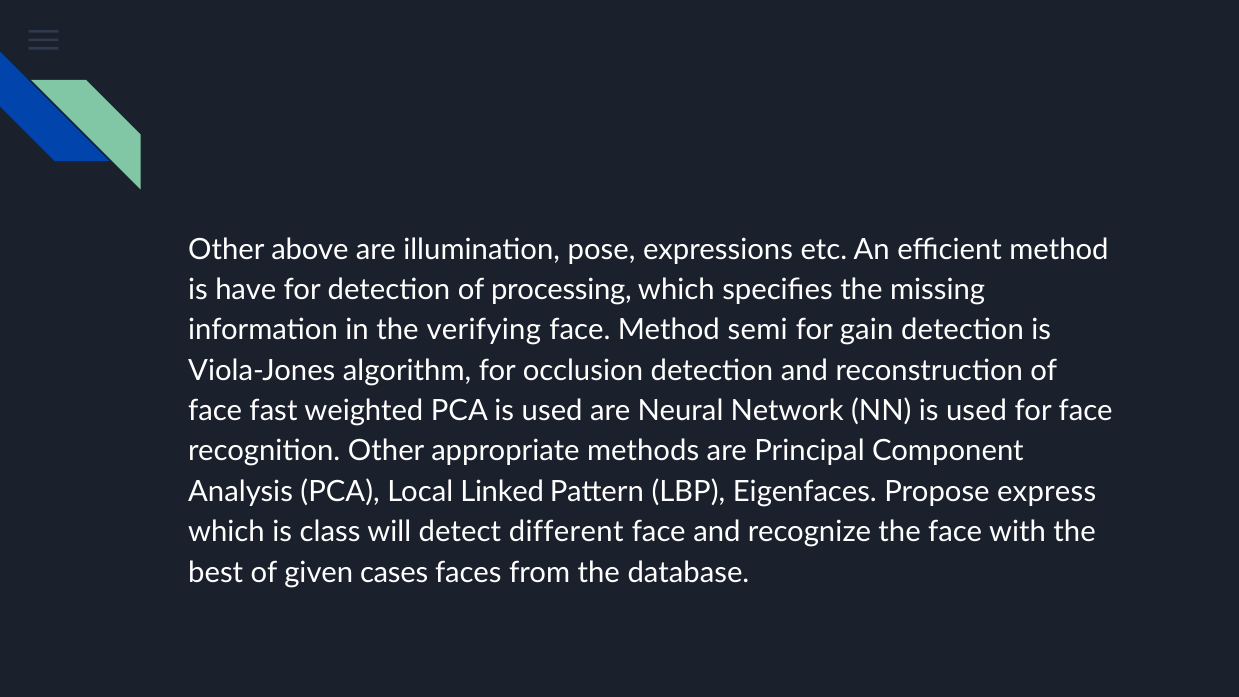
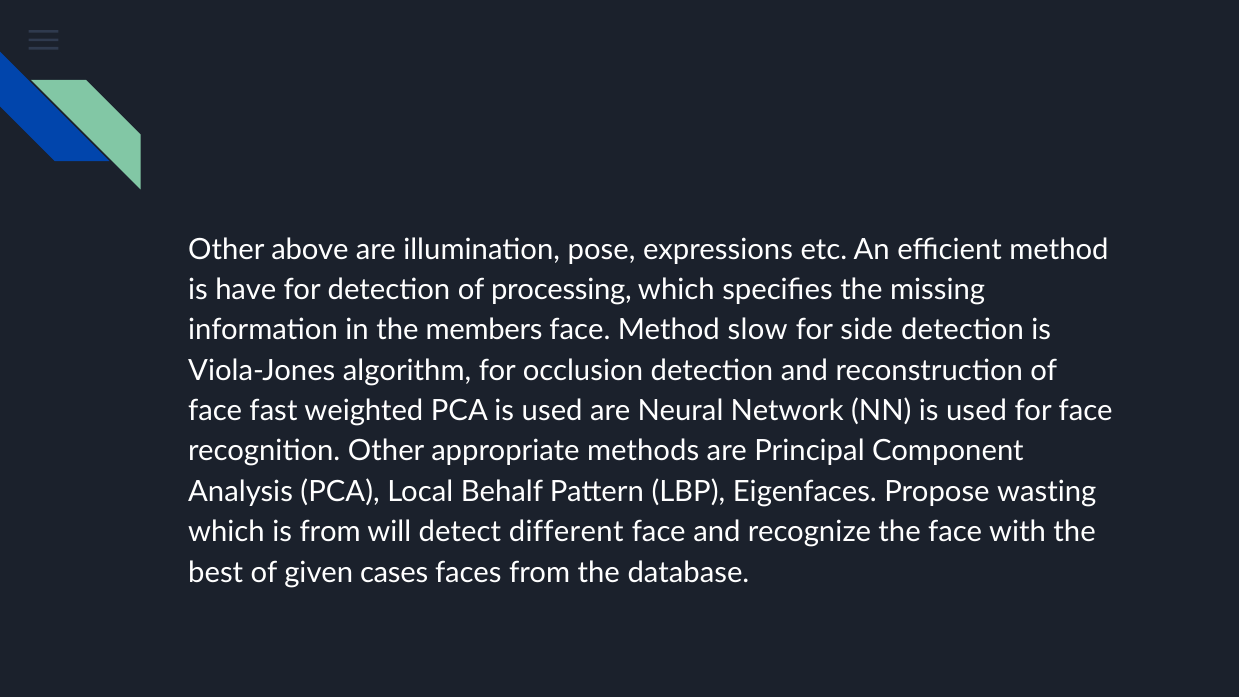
verifying: verifying -> members
semi: semi -> slow
gain: gain -> side
Linked: Linked -> Behalf
express: express -> wasting
is class: class -> from
